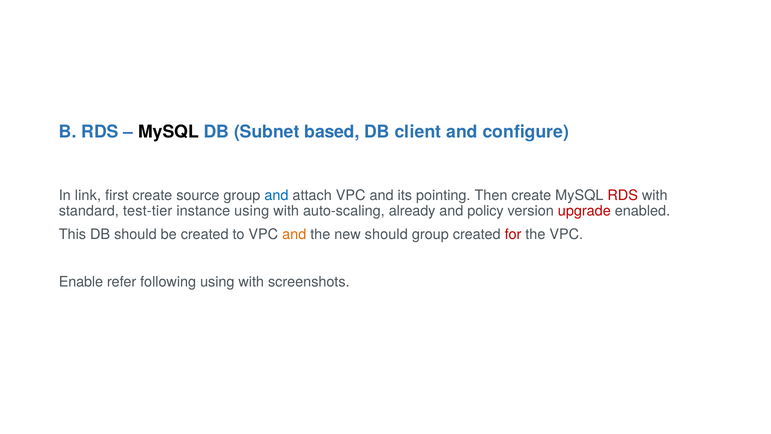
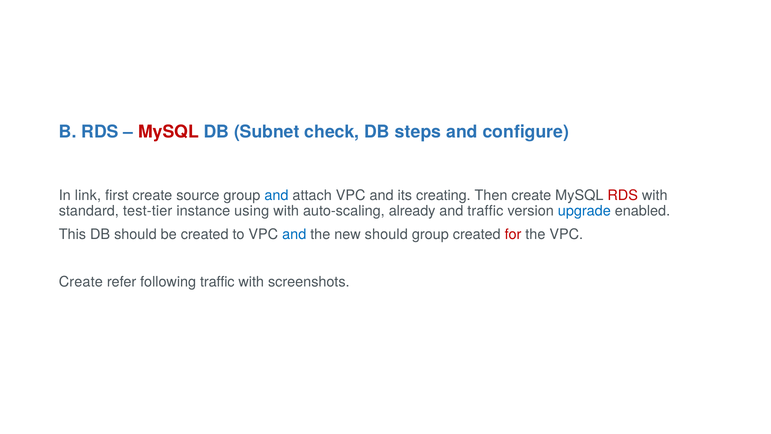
MySQL at (168, 132) colour: black -> red
based: based -> check
client: client -> steps
pointing: pointing -> creating
and policy: policy -> traffic
upgrade colour: red -> blue
and at (294, 234) colour: orange -> blue
Enable at (81, 282): Enable -> Create
following using: using -> traffic
